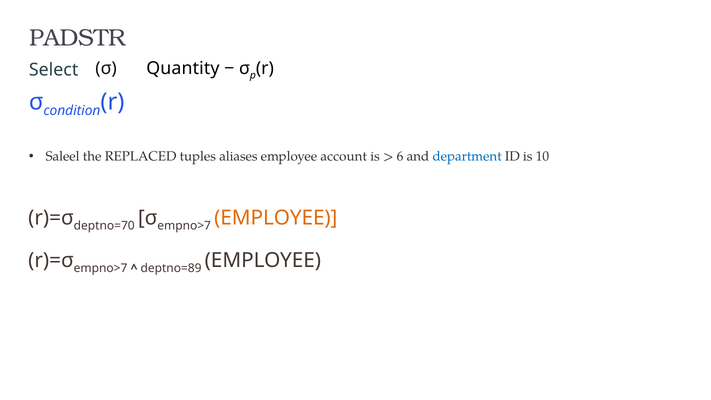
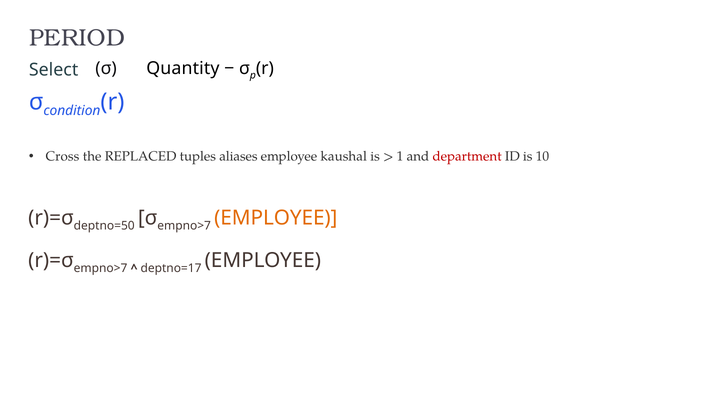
PADSTR: PADSTR -> PERIOD
Saleel: Saleel -> Cross
account: account -> kaushal
6: 6 -> 1
department colour: blue -> red
deptno=70: deptno=70 -> deptno=50
deptno=89: deptno=89 -> deptno=17
